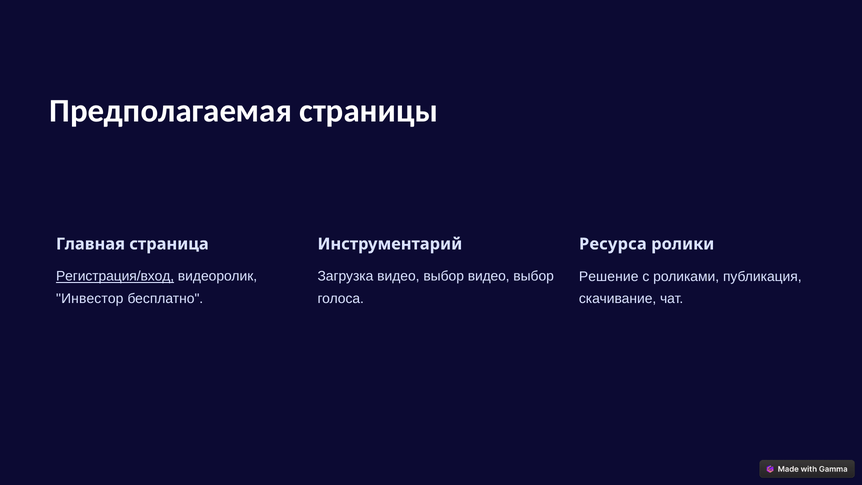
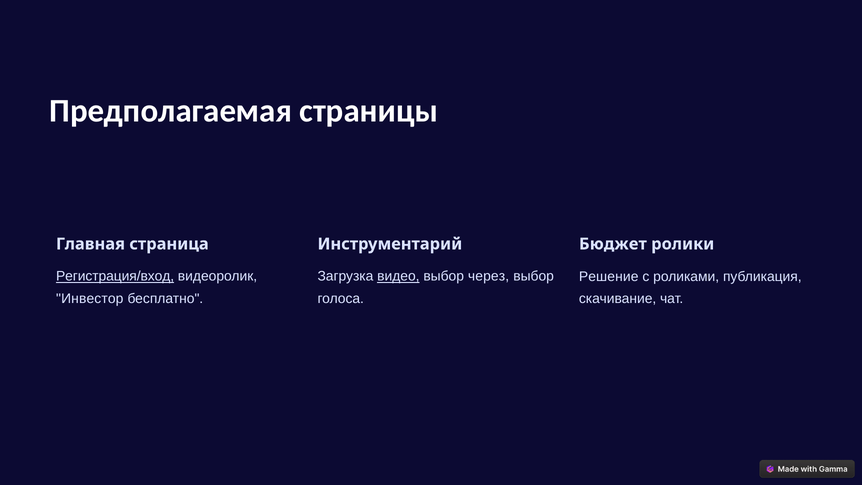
Ресурса: Ресурса -> Бюджет
видео at (398, 276) underline: none -> present
выбор видео: видео -> через
